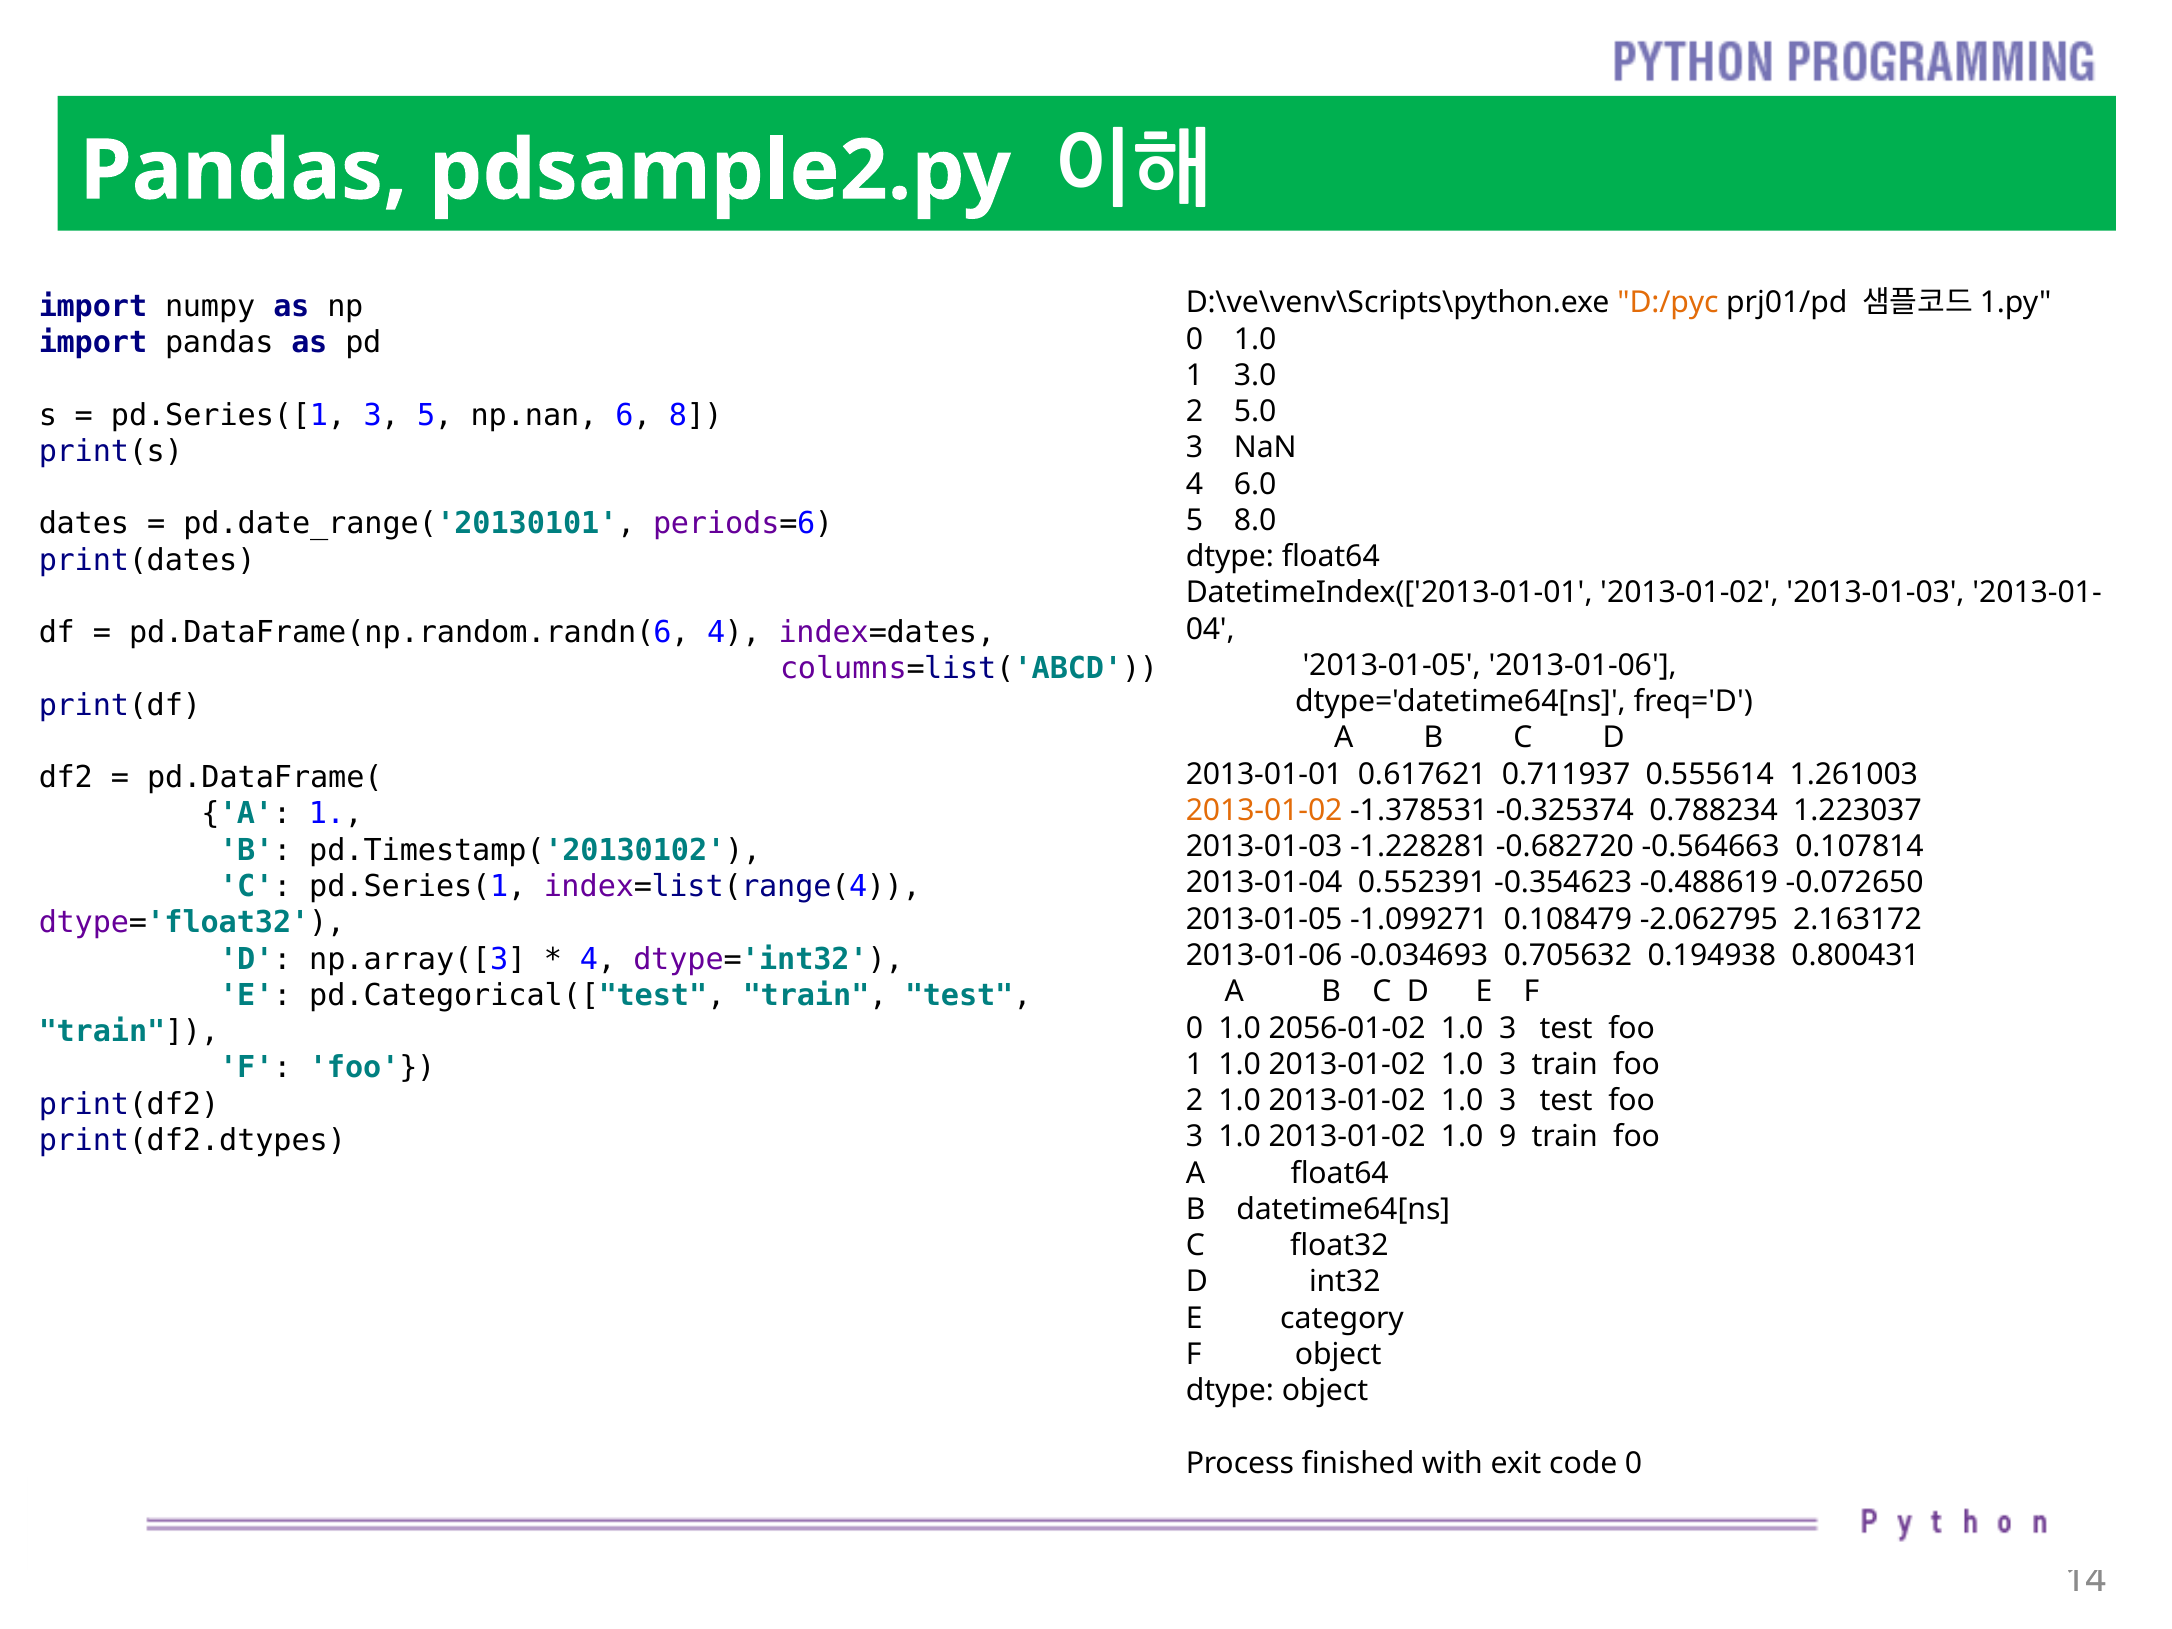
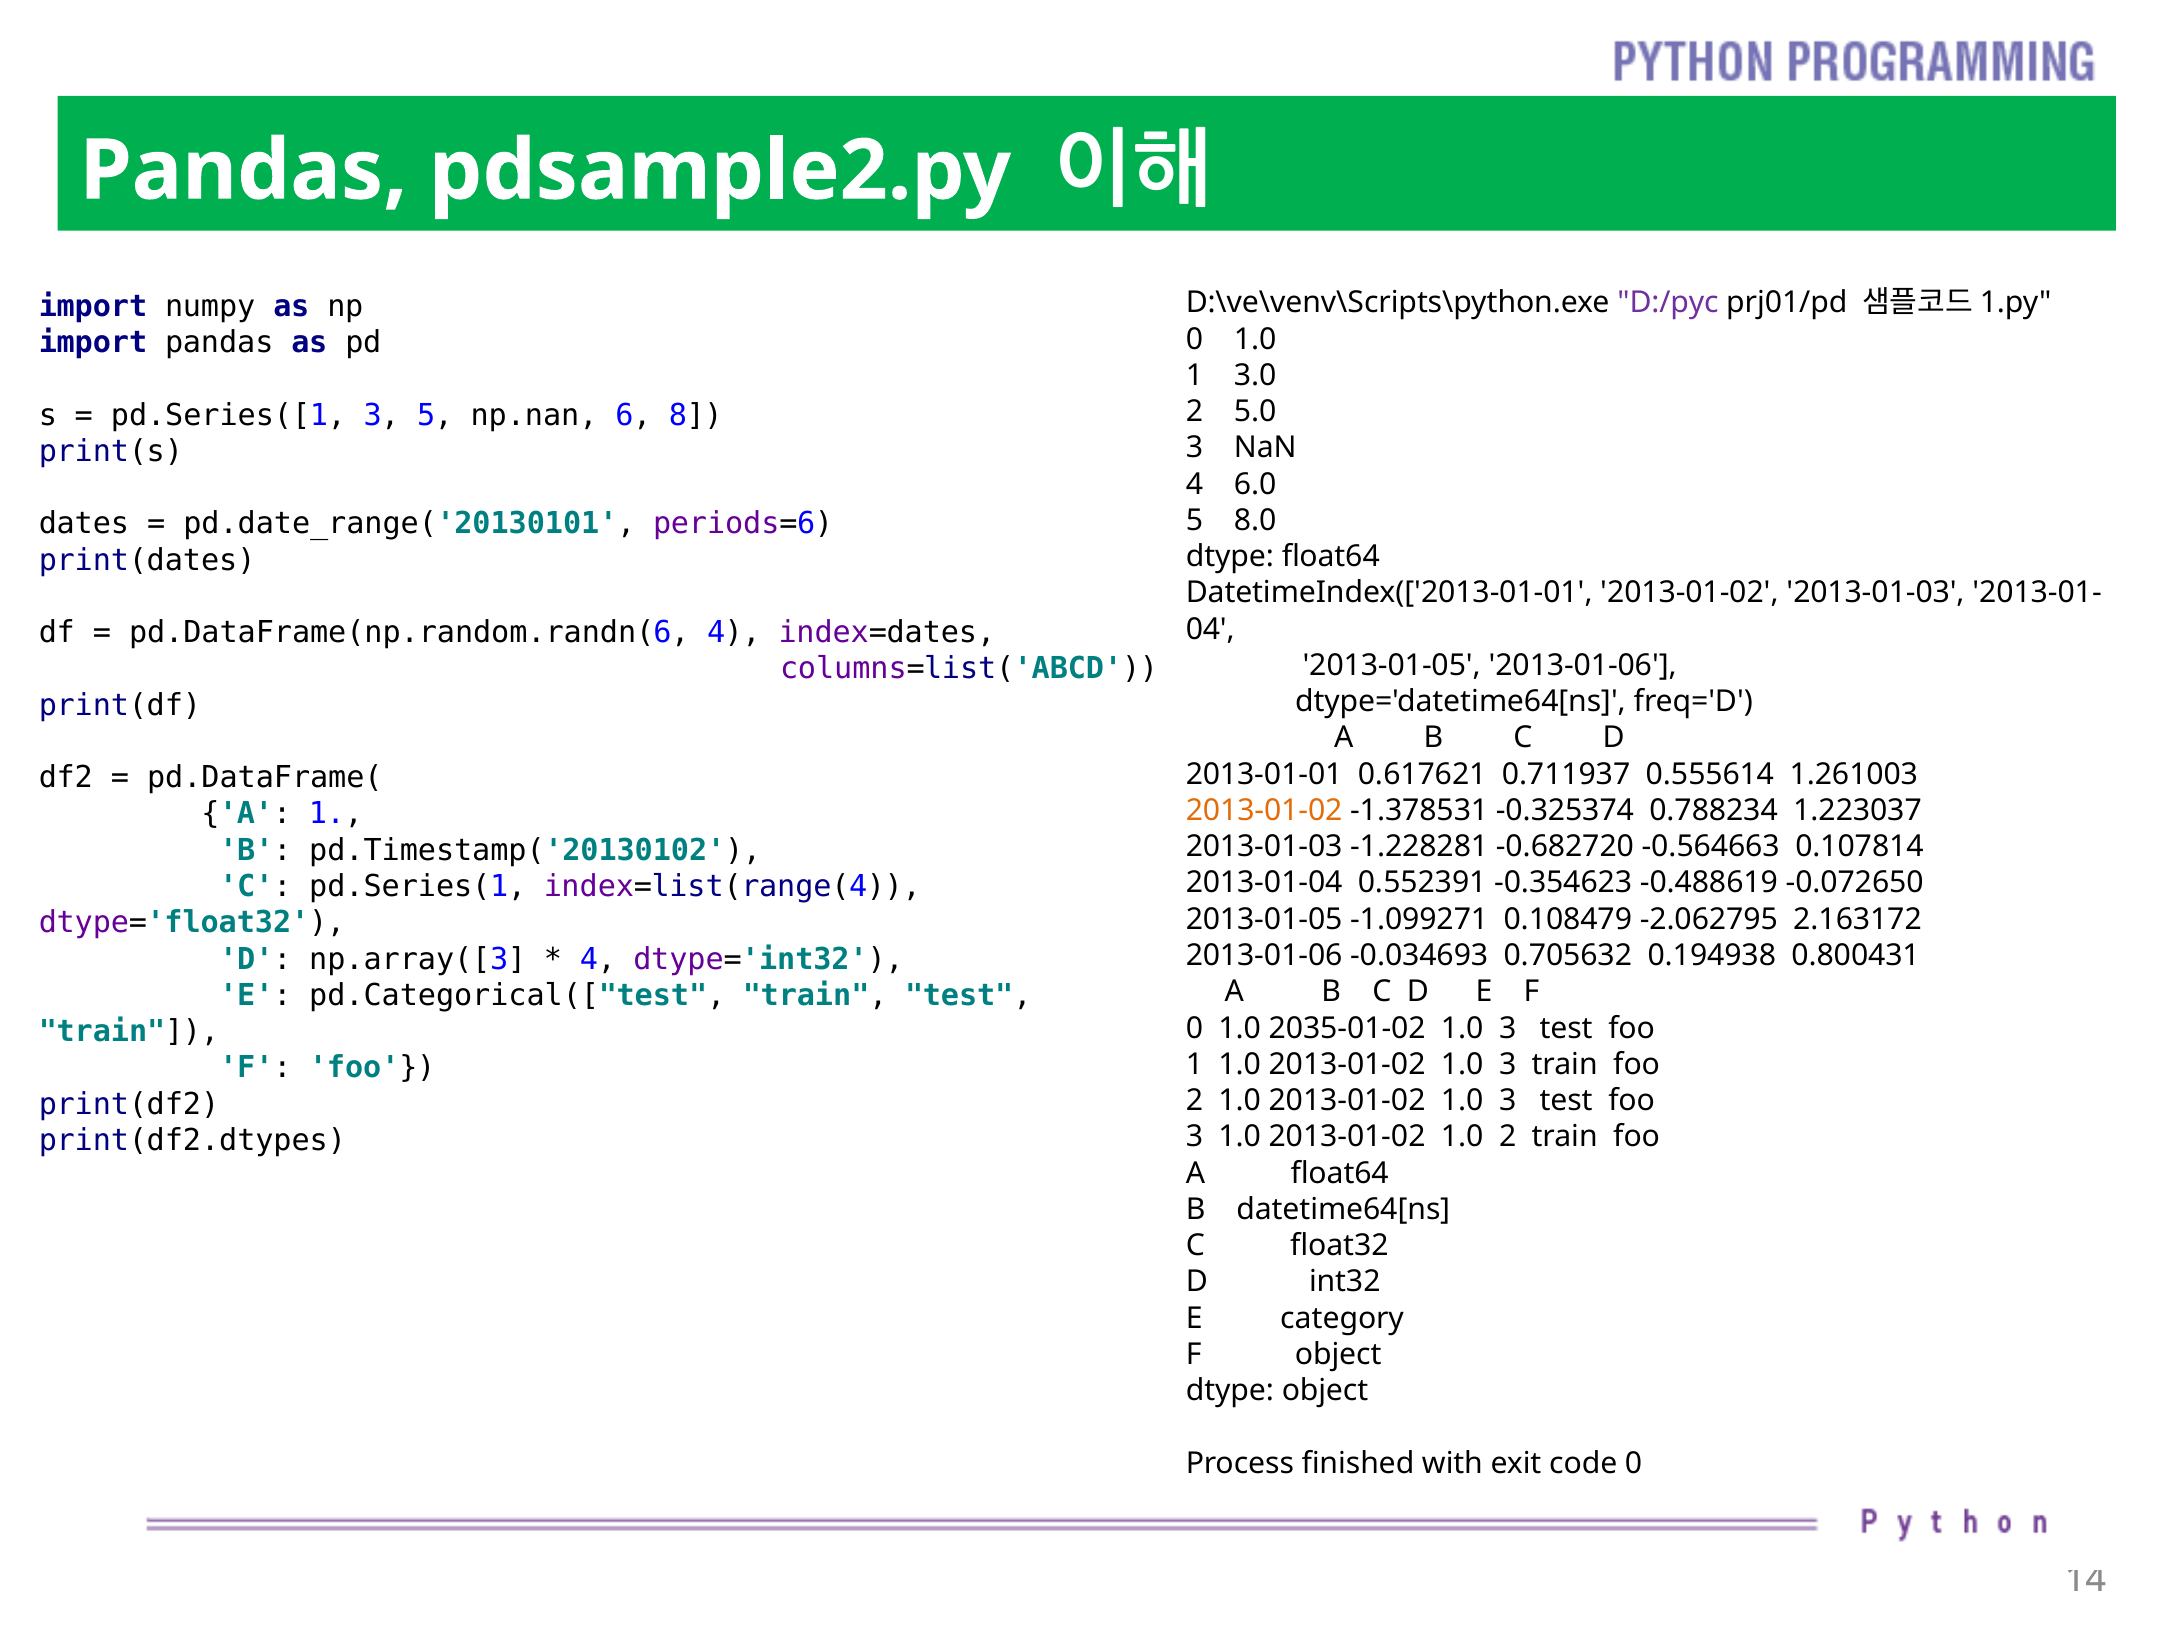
D:/pyc colour: orange -> purple
2056-01-02: 2056-01-02 -> 2035-01-02
1.0 9: 9 -> 2
